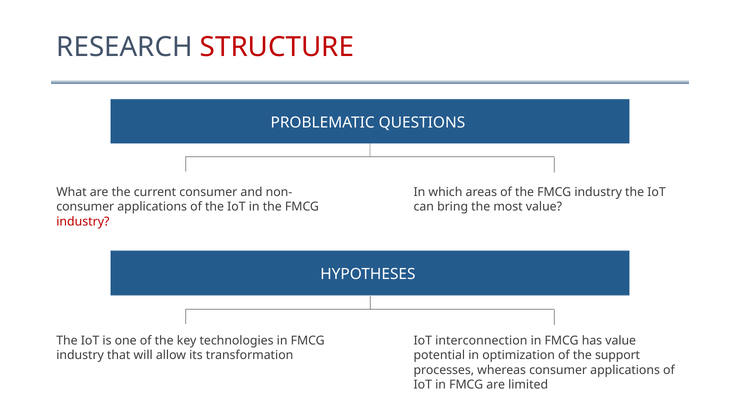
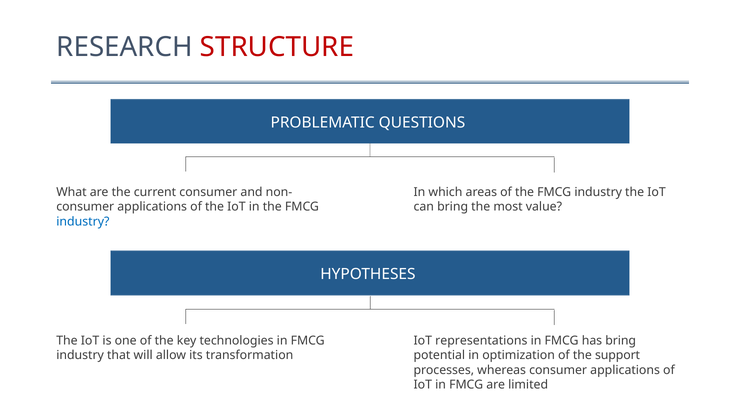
industry at (83, 222) colour: red -> blue
interconnection: interconnection -> representations
has value: value -> bring
